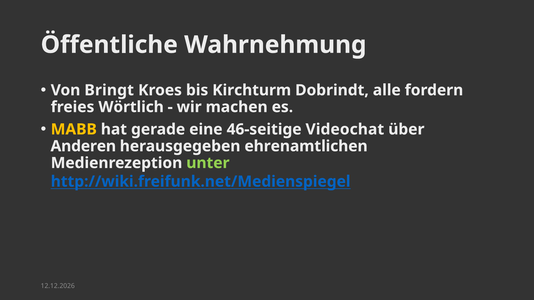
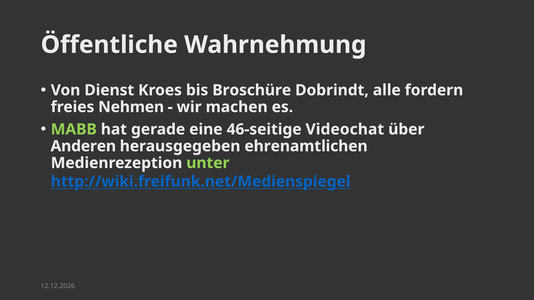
Bringt: Bringt -> Dienst
Kirchturm: Kirchturm -> Broschüre
Wörtlich: Wörtlich -> Nehmen
MABB colour: yellow -> light green
